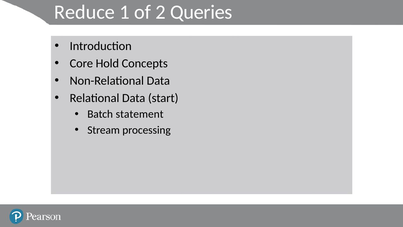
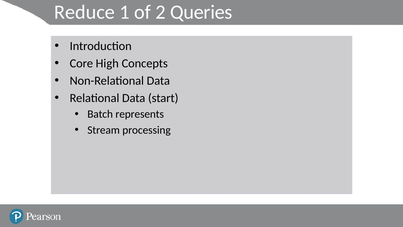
Hold: Hold -> High
statement: statement -> represents
